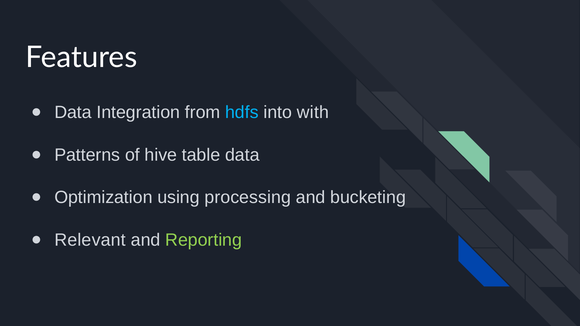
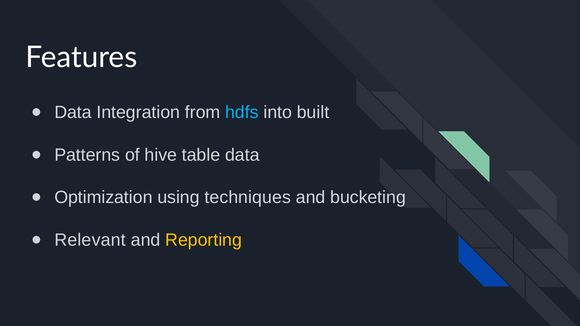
with: with -> built
processing: processing -> techniques
Reporting colour: light green -> yellow
